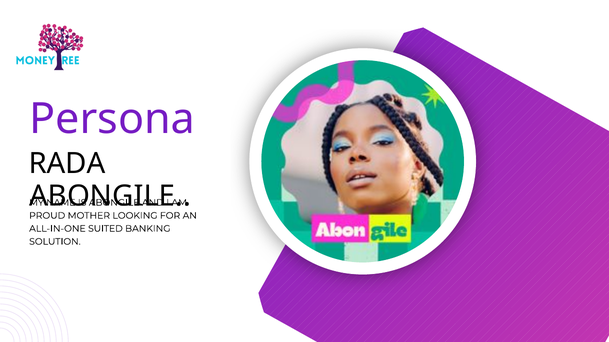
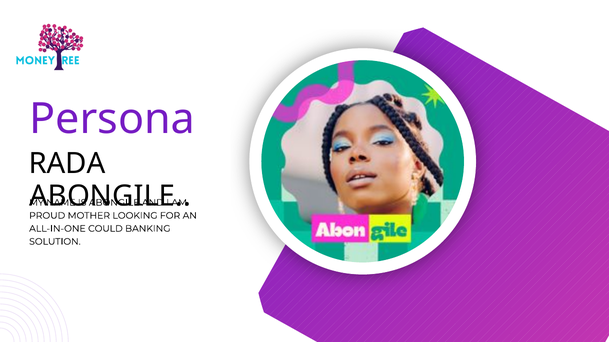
SUITED: SUITED -> COULD
